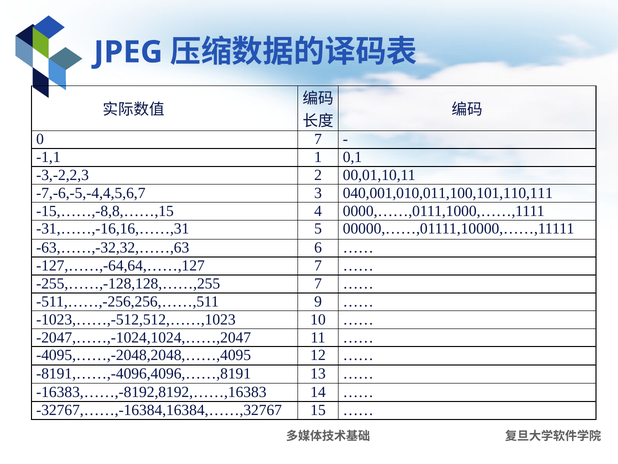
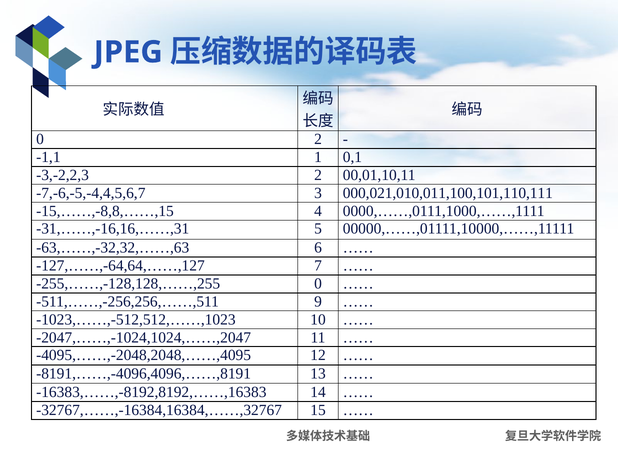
0 7: 7 -> 2
040,001,010,011,100,101,110,111: 040,001,010,011,100,101,110,111 -> 000,021,010,011,100,101,110,111
-255,……,-128,128,……,255 7: 7 -> 0
